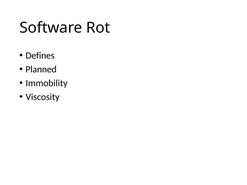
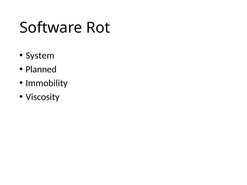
Defines: Defines -> System
